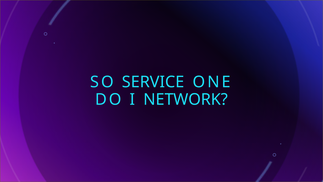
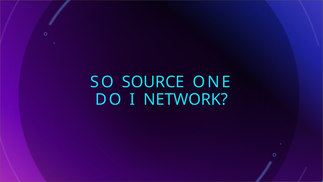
SERVICE: SERVICE -> SOURCE
